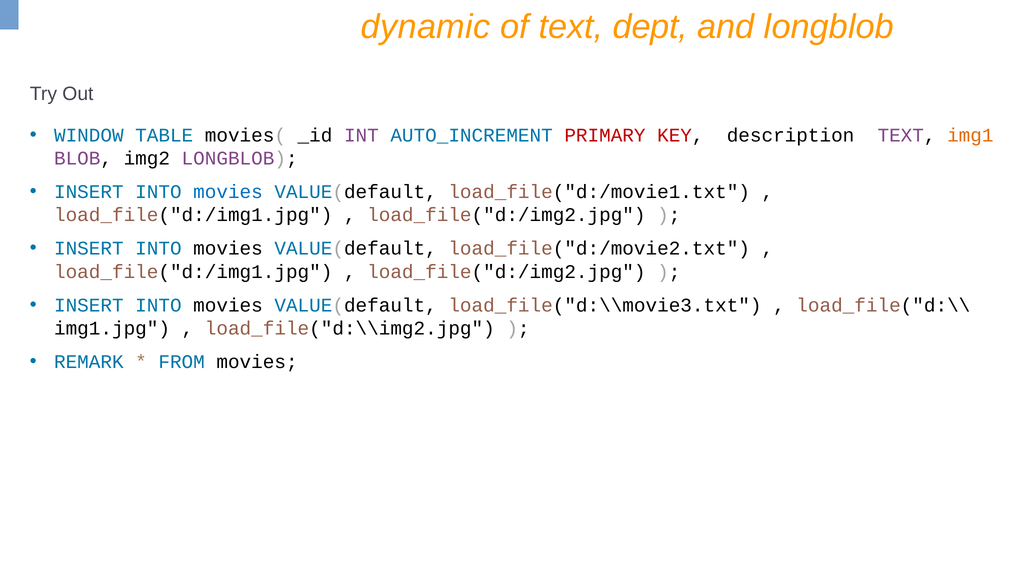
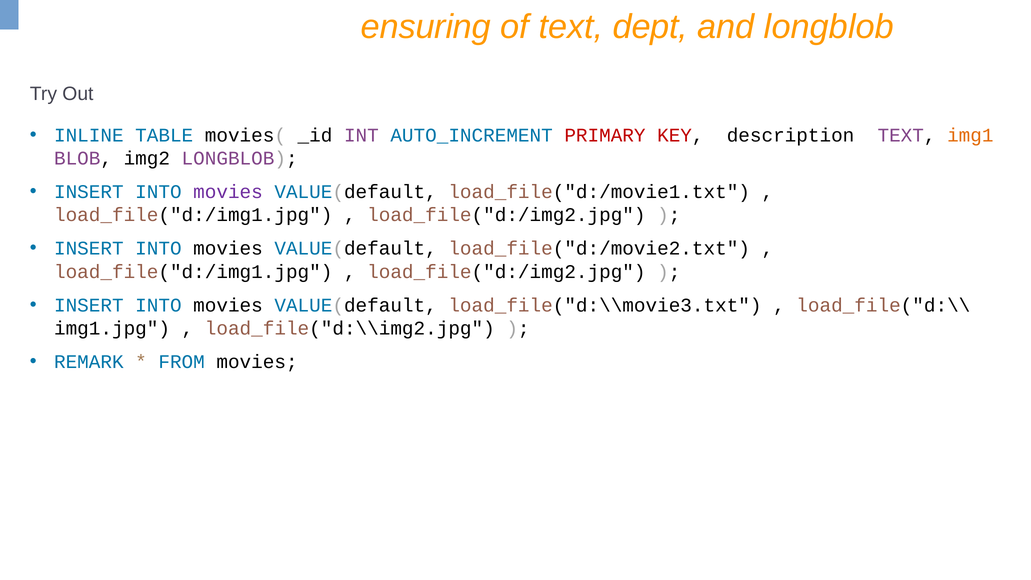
dynamic: dynamic -> ensuring
WINDOW: WINDOW -> INLINE
movies at (228, 192) colour: blue -> purple
